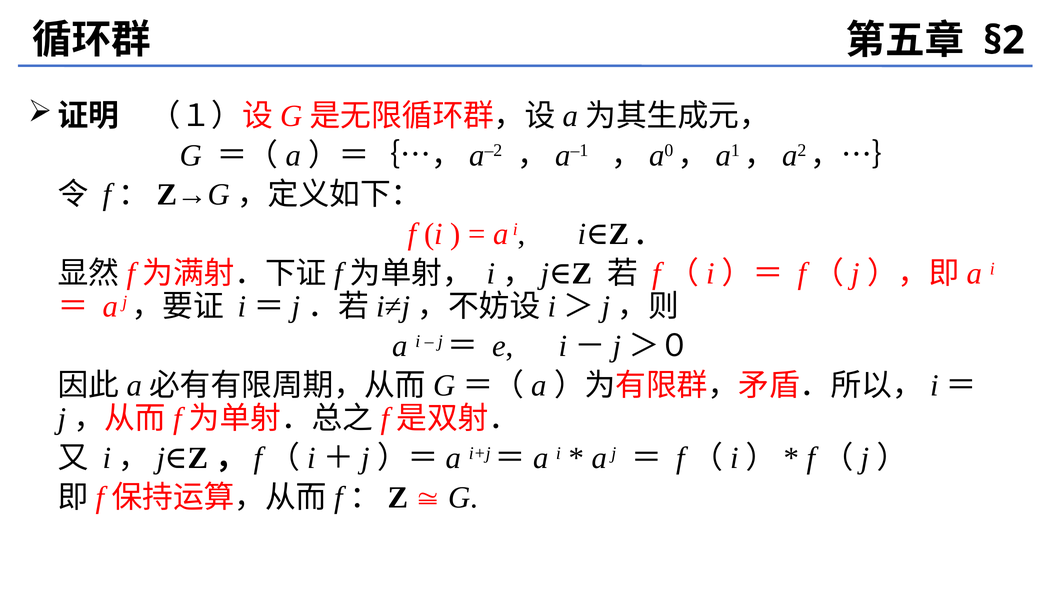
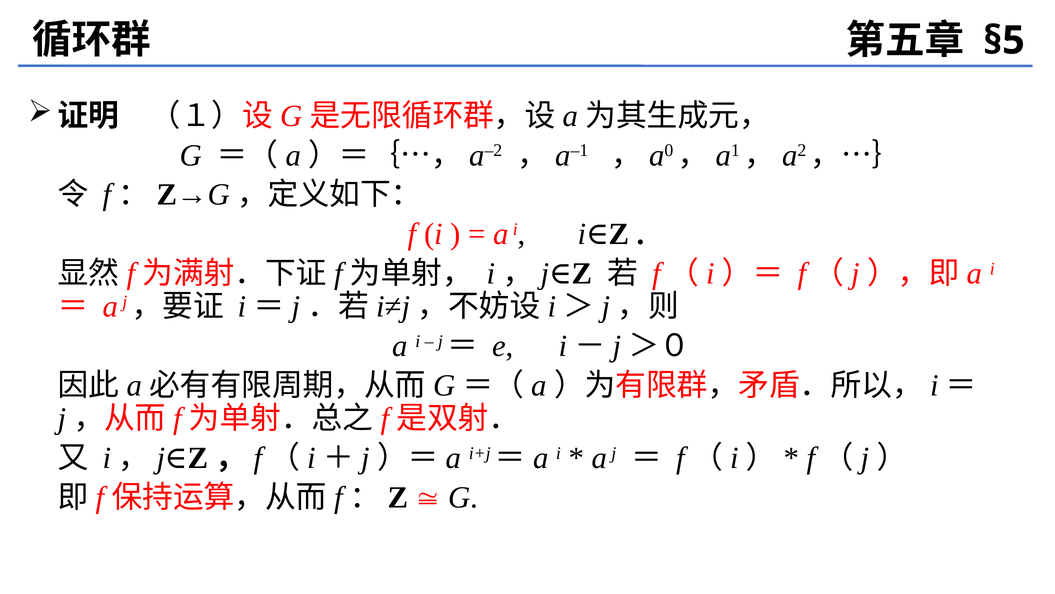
§2: §2 -> §5
